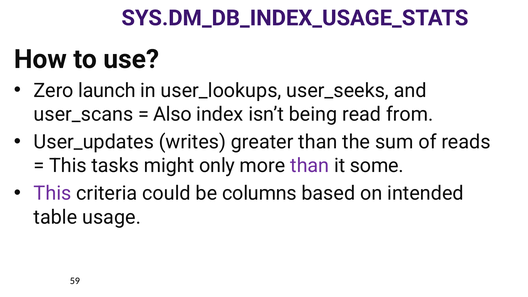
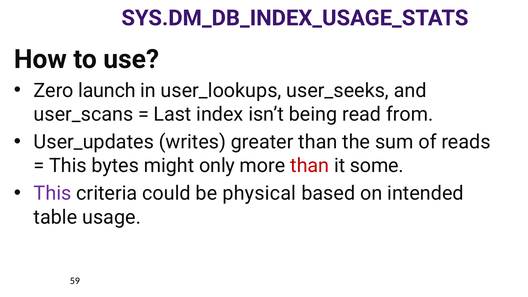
Also: Also -> Last
tasks: tasks -> bytes
than at (310, 166) colour: purple -> red
columns: columns -> physical
